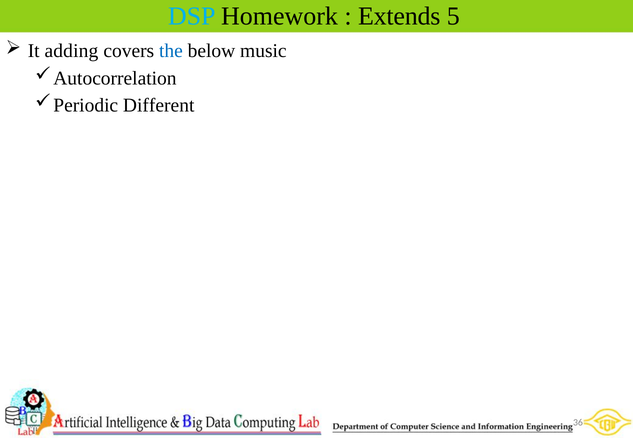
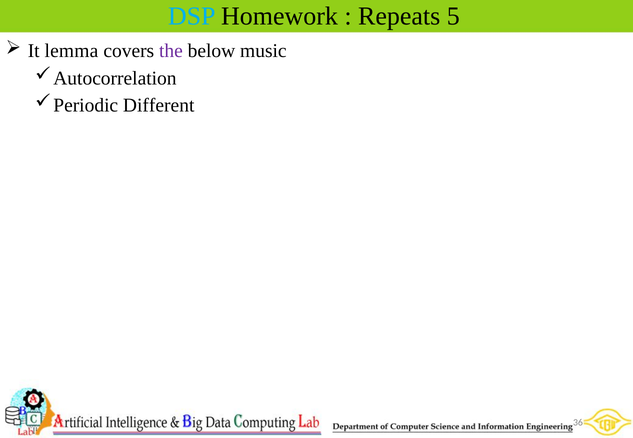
Extends: Extends -> Repeats
adding: adding -> lemma
the colour: blue -> purple
